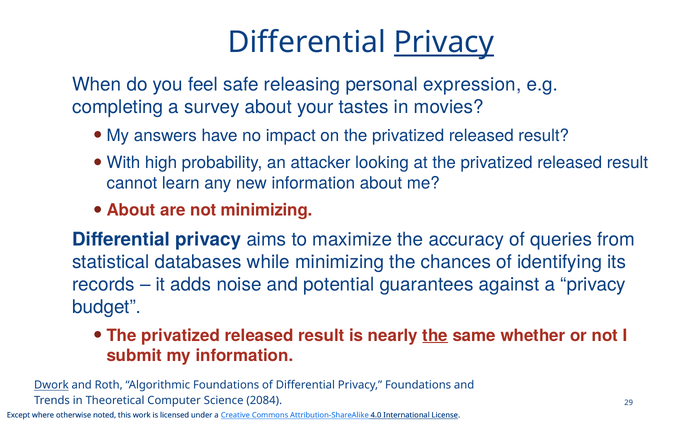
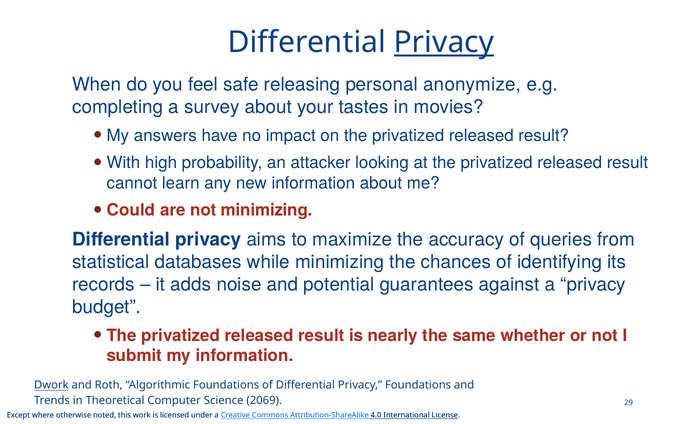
expression: expression -> anonymize
About at (131, 210): About -> Could
the at (435, 335) underline: present -> none
2084: 2084 -> 2069
